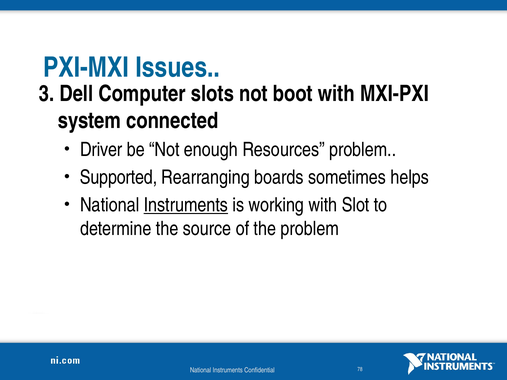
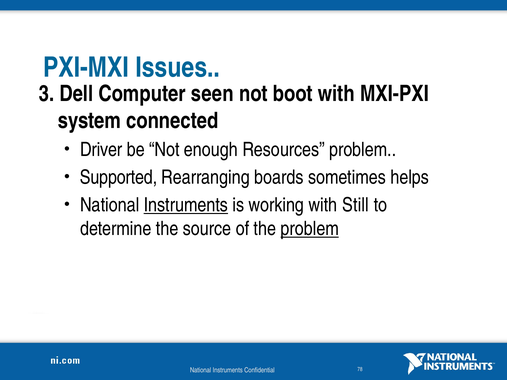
slots: slots -> seen
Slot: Slot -> Still
problem at (310, 229) underline: none -> present
